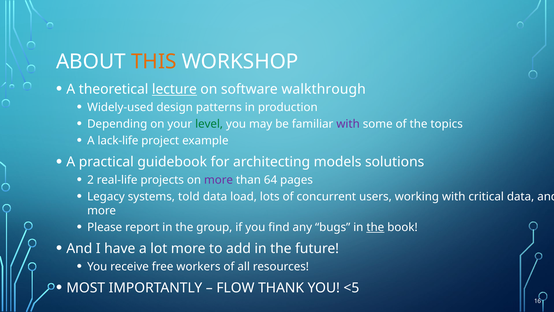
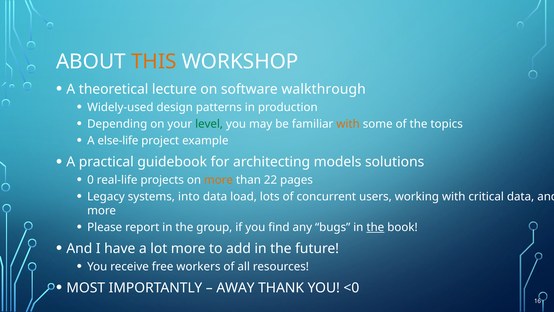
lecture underline: present -> none
with at (348, 124) colour: purple -> orange
lack-life: lack-life -> else-life
2: 2 -> 0
more at (219, 180) colour: purple -> orange
64: 64 -> 22
told: told -> into
FLOW: FLOW -> AWAY
<5: <5 -> <0
